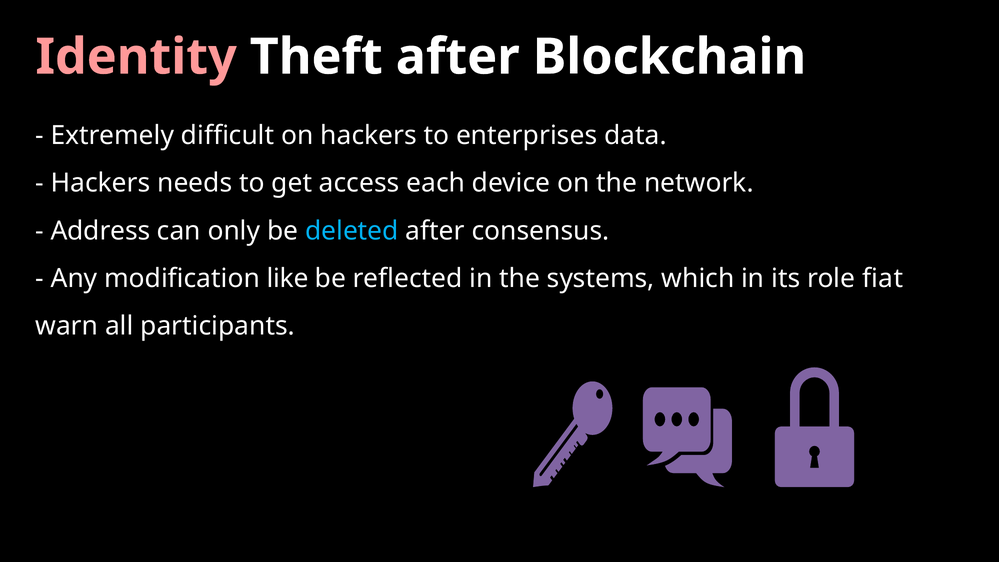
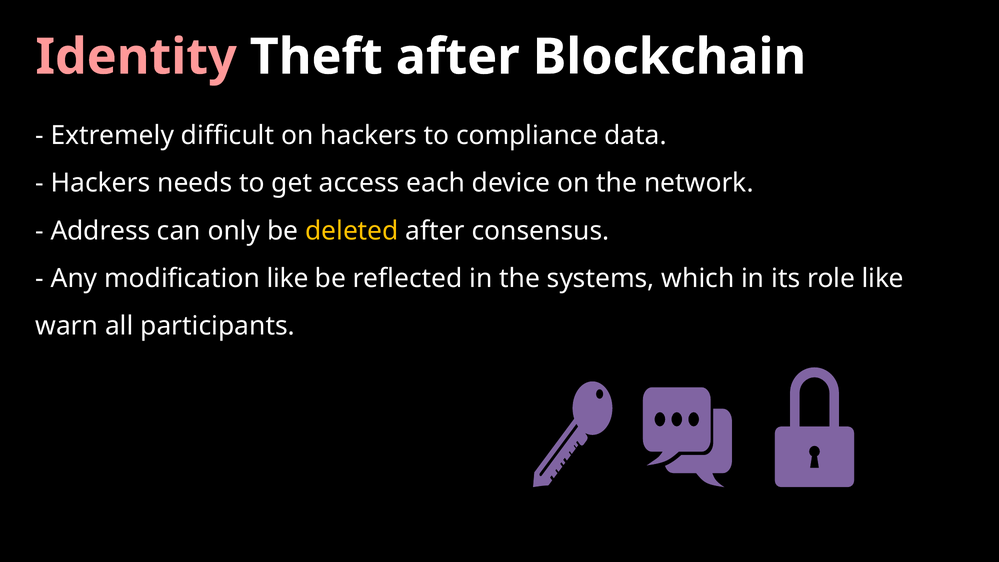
enterprises: enterprises -> compliance
deleted colour: light blue -> yellow
role fiat: fiat -> like
